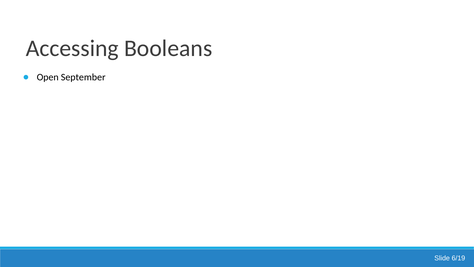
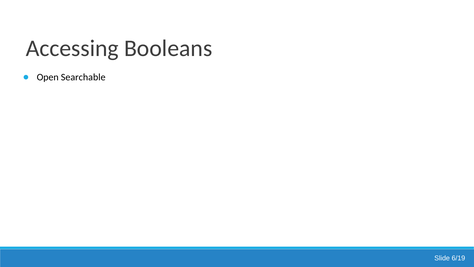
September: September -> Searchable
